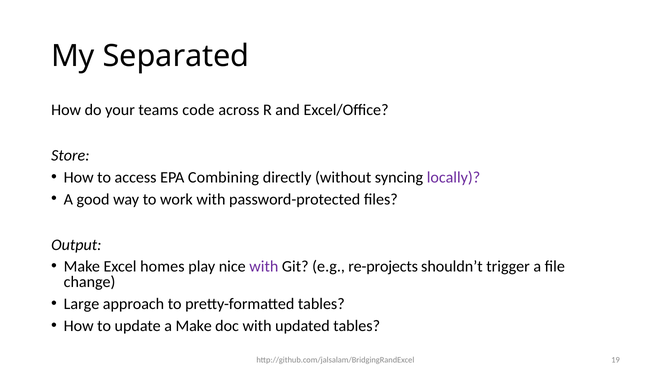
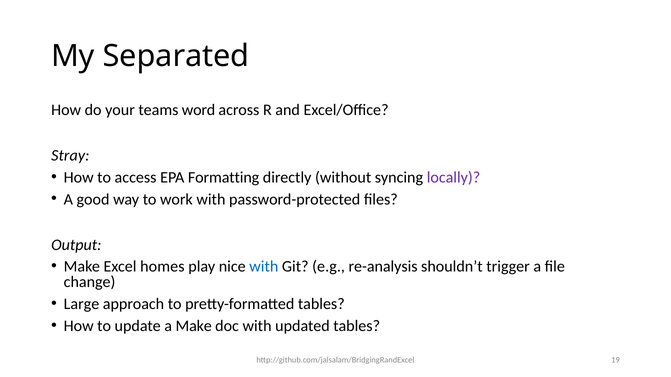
code: code -> word
Store: Store -> Stray
Combining: Combining -> Formatting
with at (264, 267) colour: purple -> blue
re-projects: re-projects -> re-analysis
